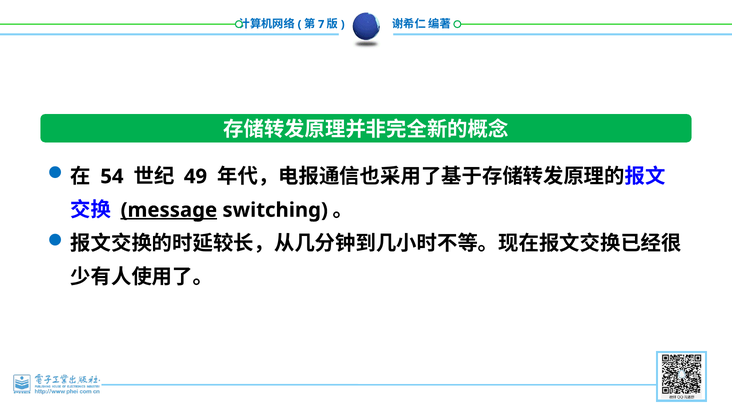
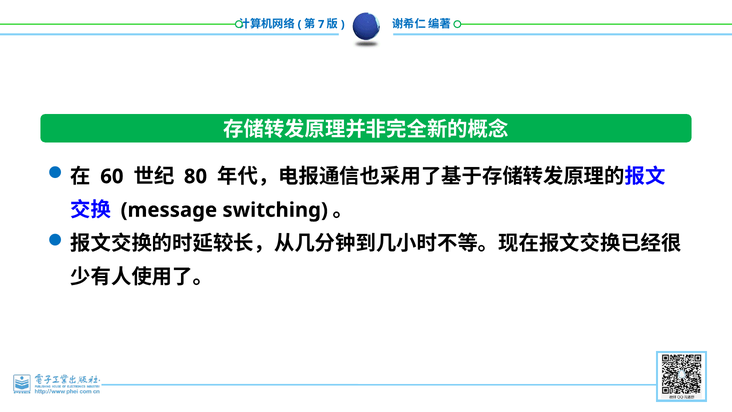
54: 54 -> 60
49: 49 -> 80
message underline: present -> none
